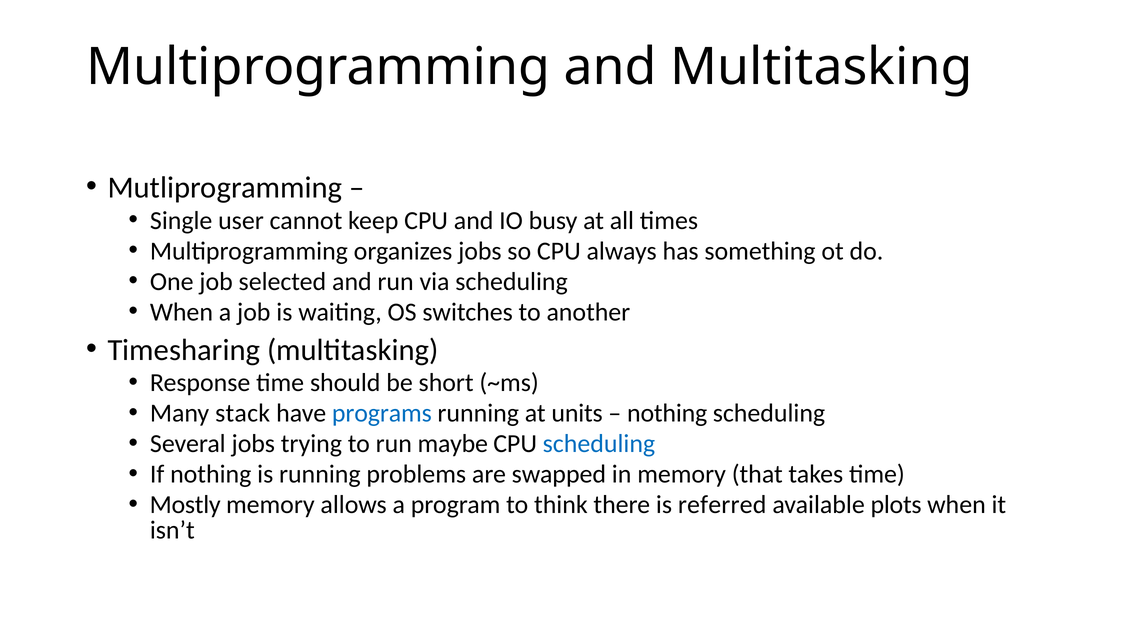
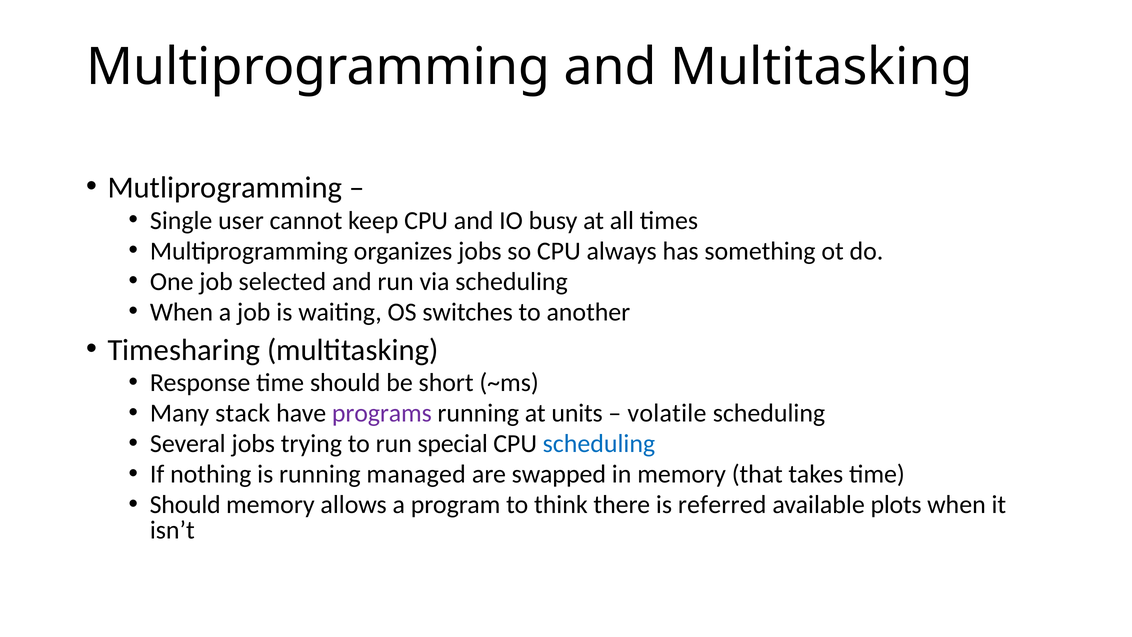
programs colour: blue -> purple
nothing at (667, 413): nothing -> volatile
maybe: maybe -> special
problems: problems -> managed
Mostly at (185, 505): Mostly -> Should
